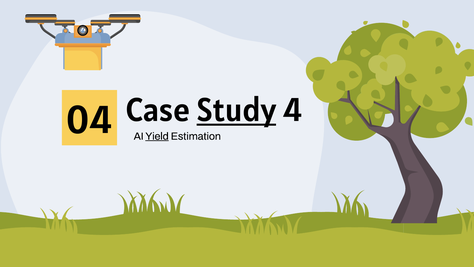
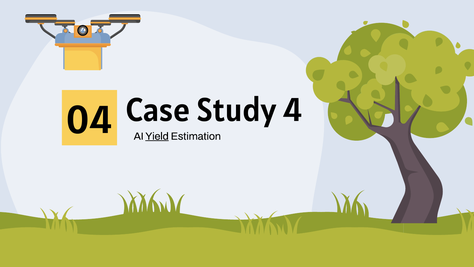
Study underline: present -> none
